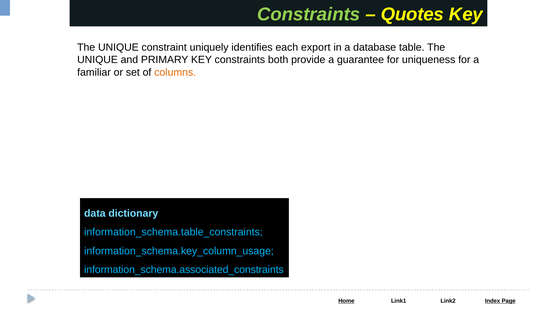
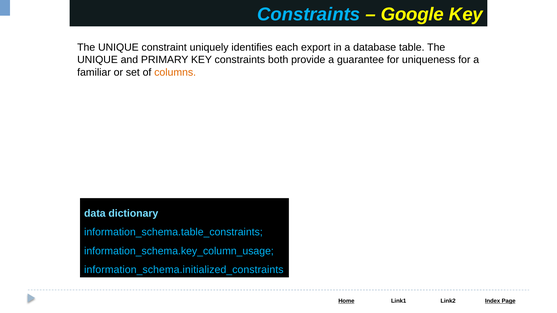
Constraints at (309, 14) colour: light green -> light blue
Quotes: Quotes -> Google
information_schema.associated_constraints: information_schema.associated_constraints -> information_schema.initialized_constraints
